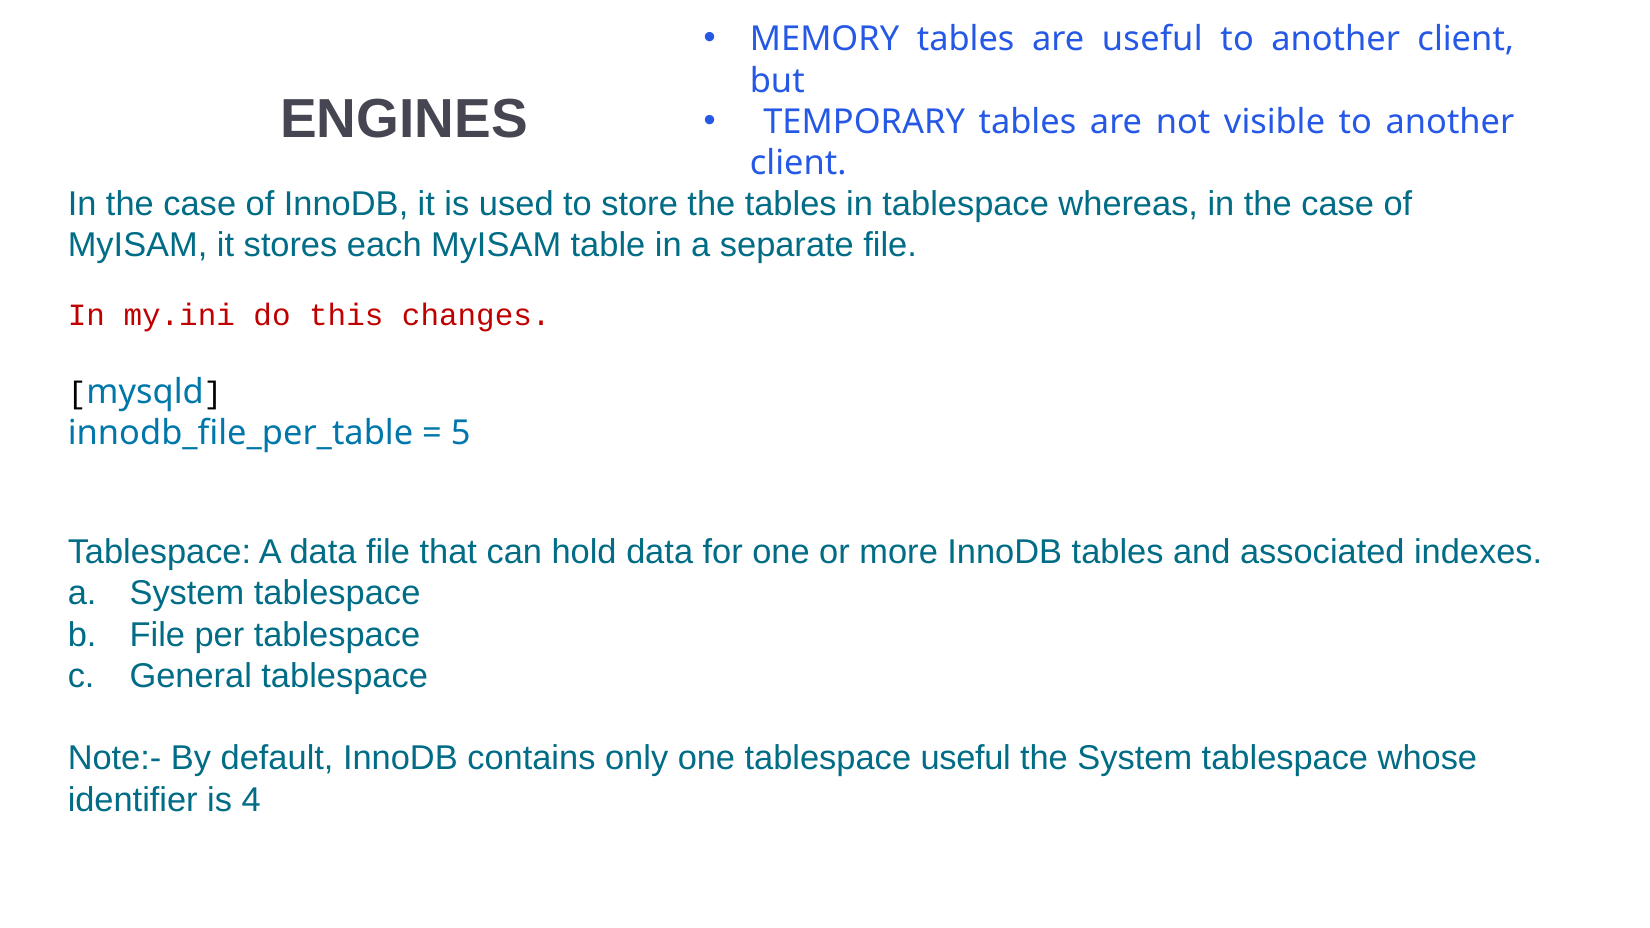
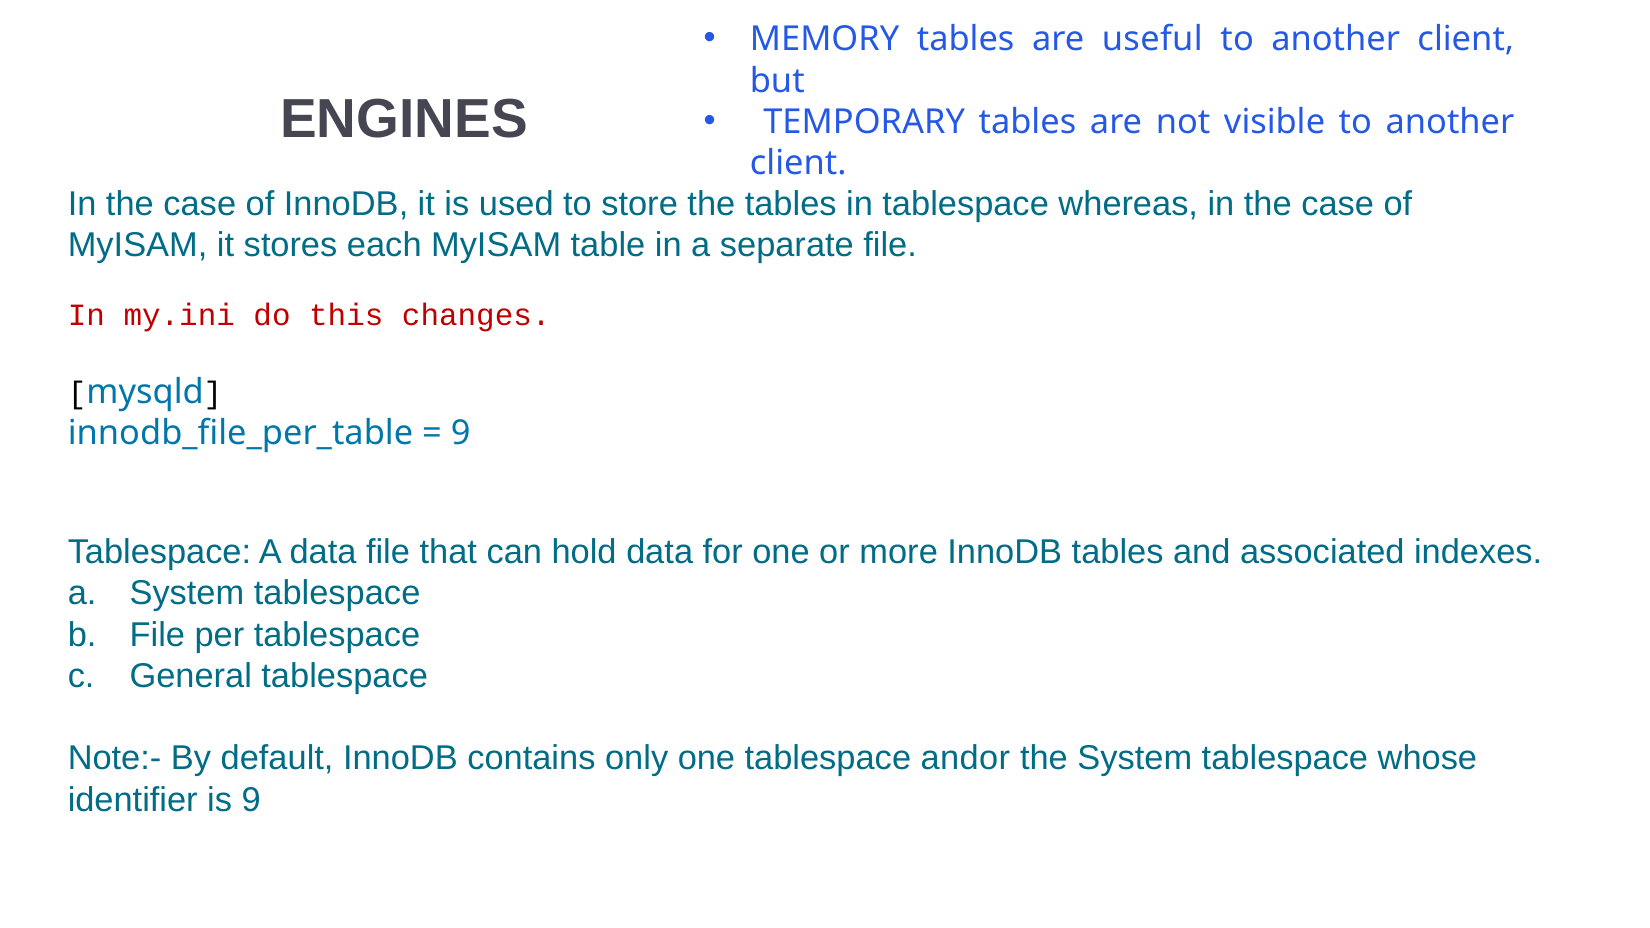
5 at (461, 433): 5 -> 9
tablespace useful: useful -> andor
is 4: 4 -> 9
